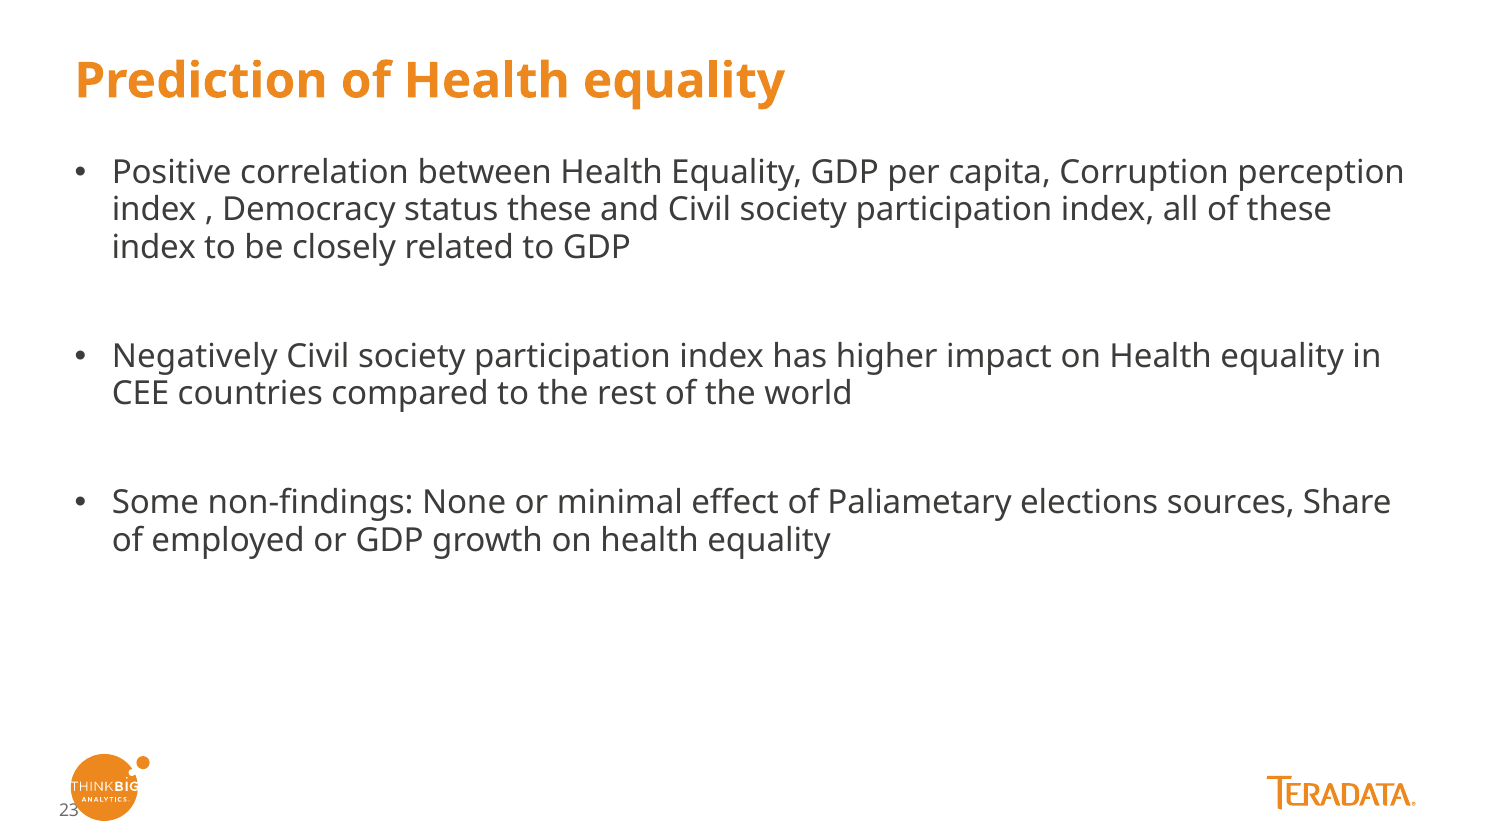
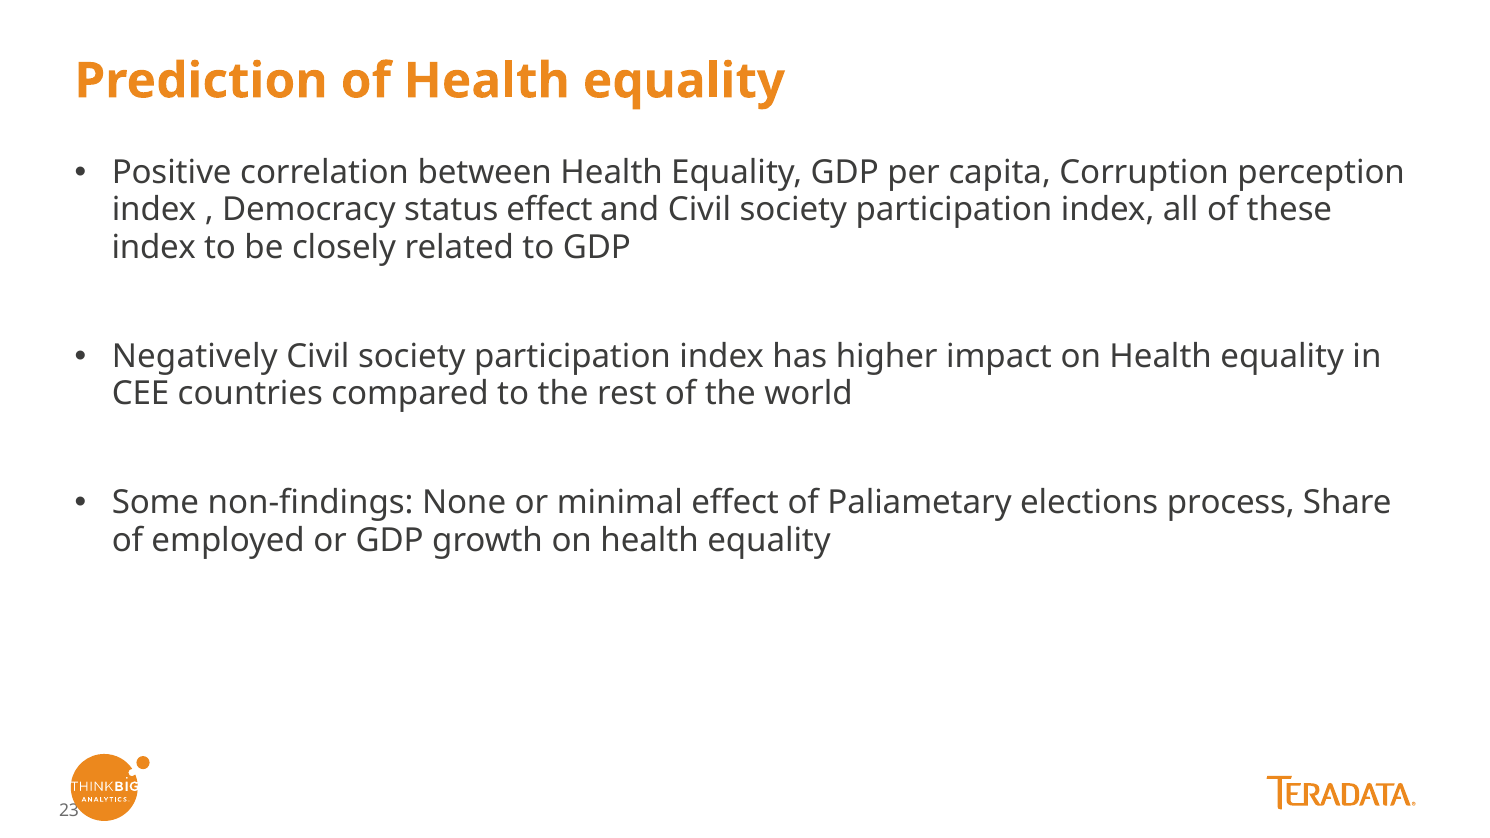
status these: these -> effect
sources: sources -> process
